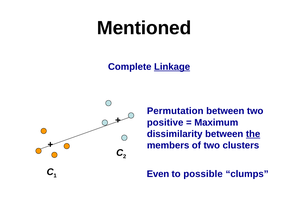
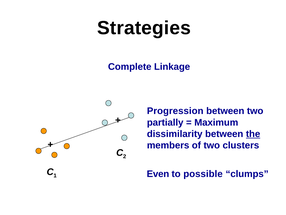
Mentioned: Mentioned -> Strategies
Linkage underline: present -> none
Permutation: Permutation -> Progression
positive: positive -> partially
